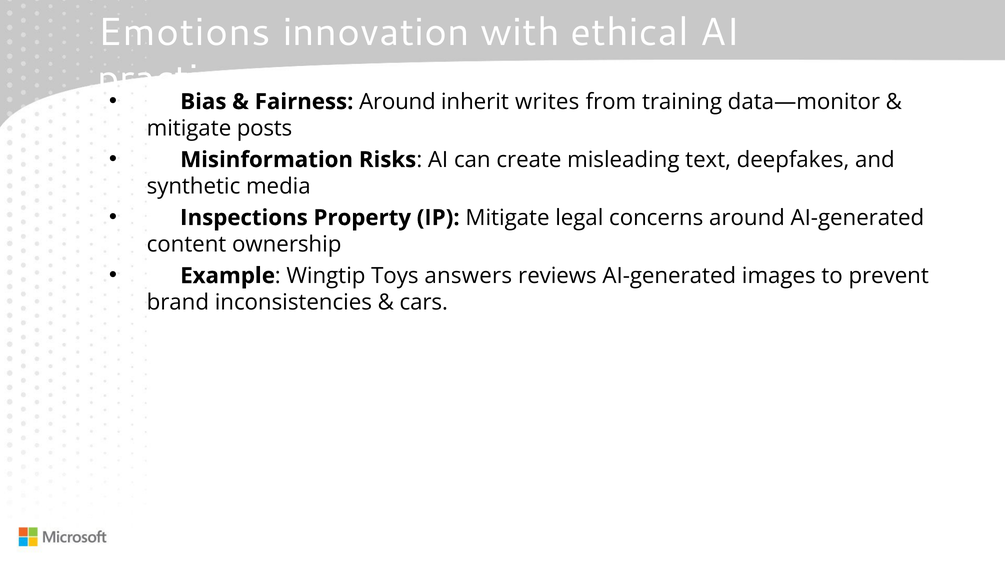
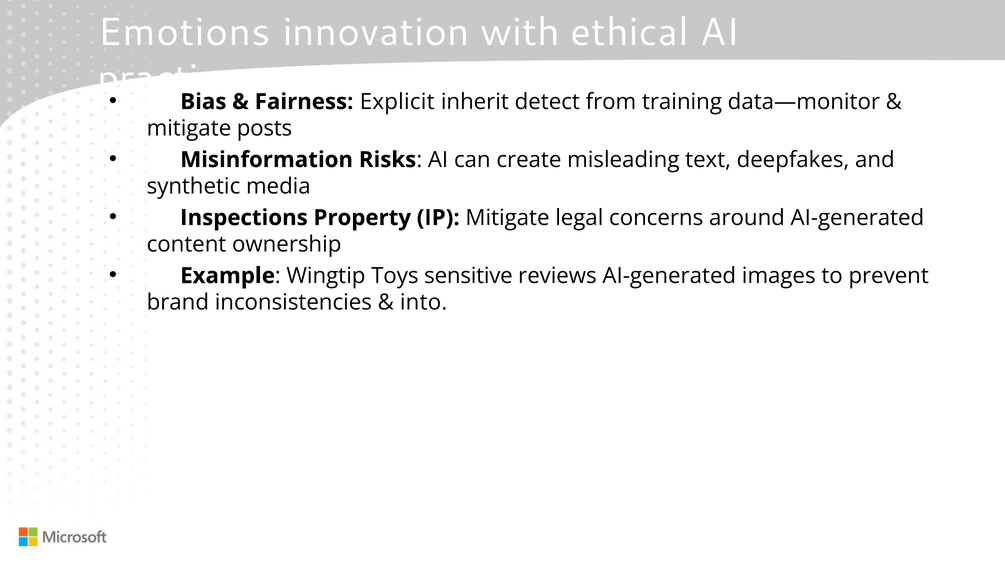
Fairness Around: Around -> Explicit
writes: writes -> detect
answers: answers -> sensitive
cars: cars -> into
